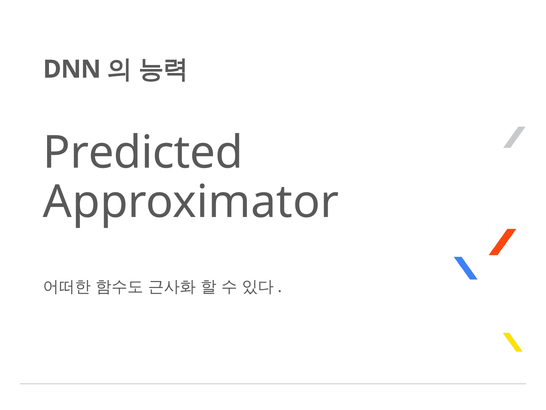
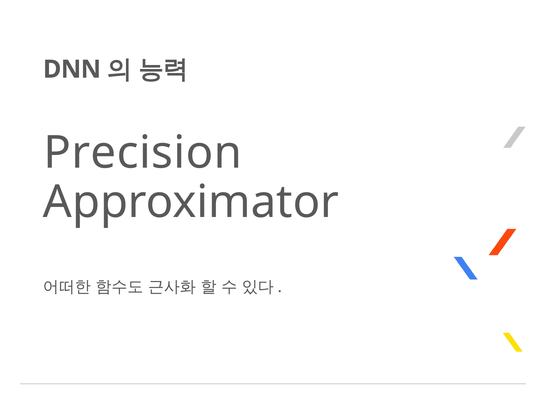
Predicted: Predicted -> Precision
